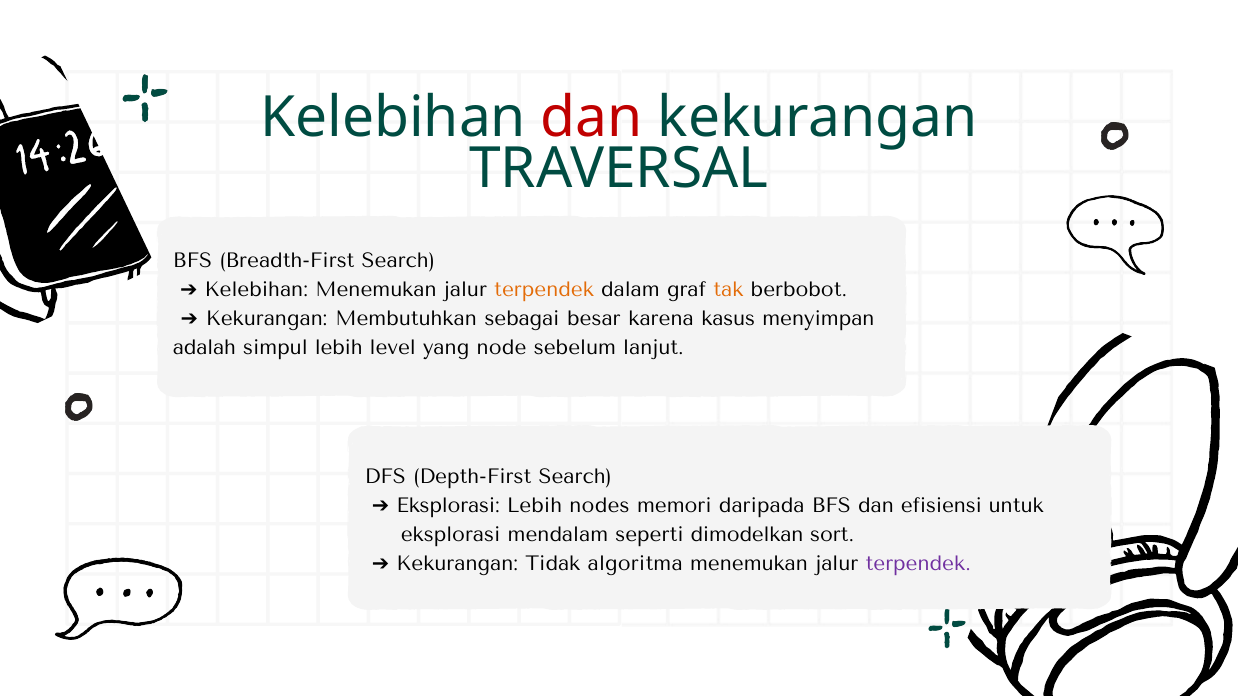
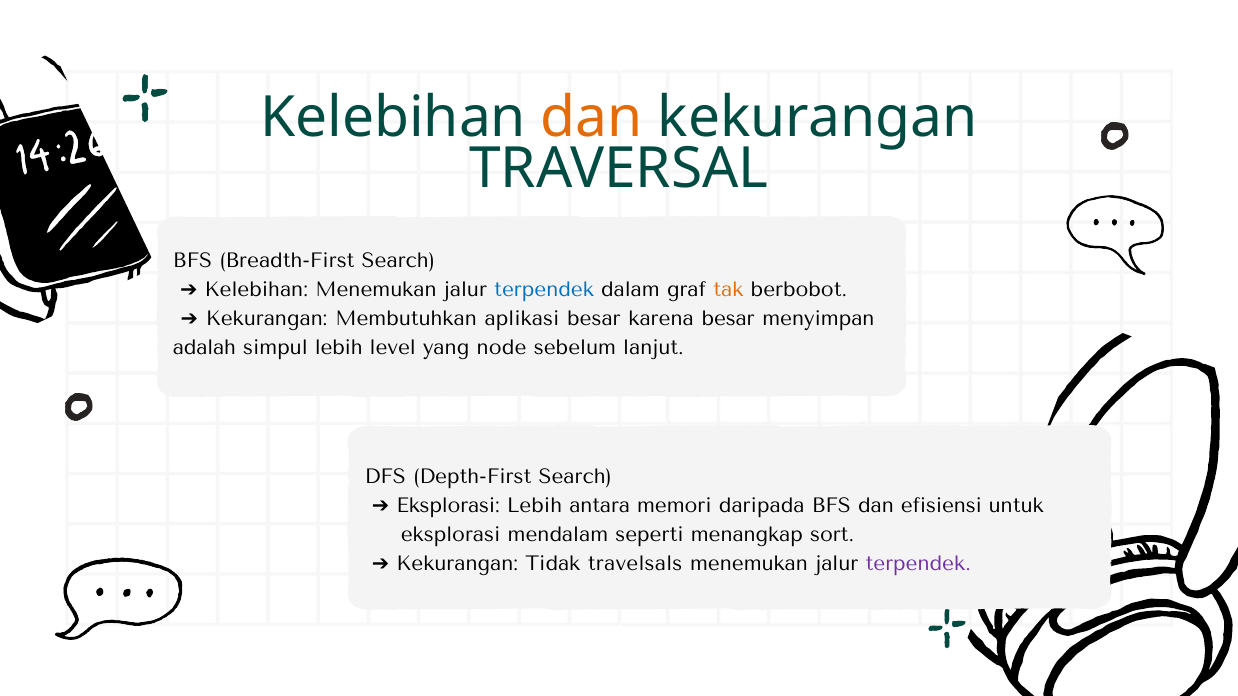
dan at (592, 118) colour: red -> orange
terpendek at (544, 289) colour: orange -> blue
sebagai: sebagai -> aplikasi
karena kasus: kasus -> besar
nodes: nodes -> antara
dimodelkan: dimodelkan -> menangkap
algoritma: algoritma -> travelsals
